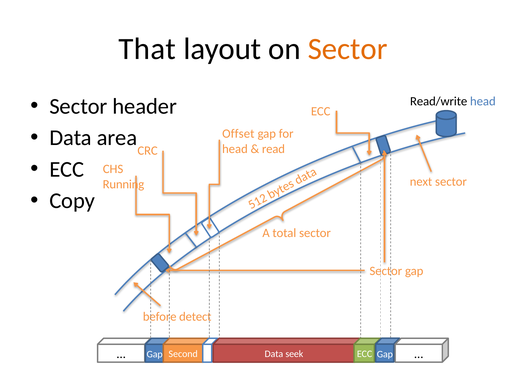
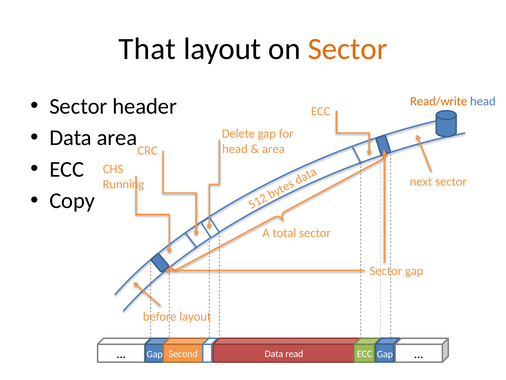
Read/write colour: black -> orange
Offset: Offset -> Delete
read at (273, 149): read -> area
before detect: detect -> layout
seek: seek -> read
